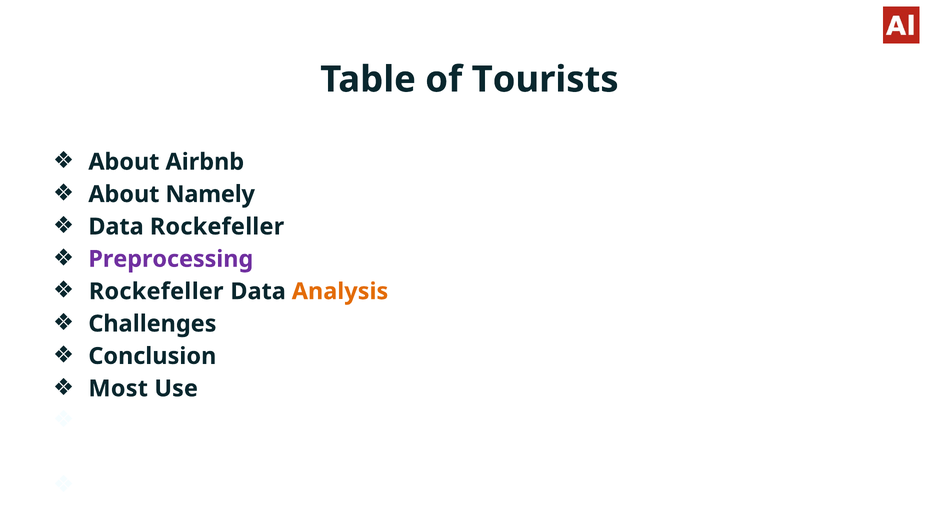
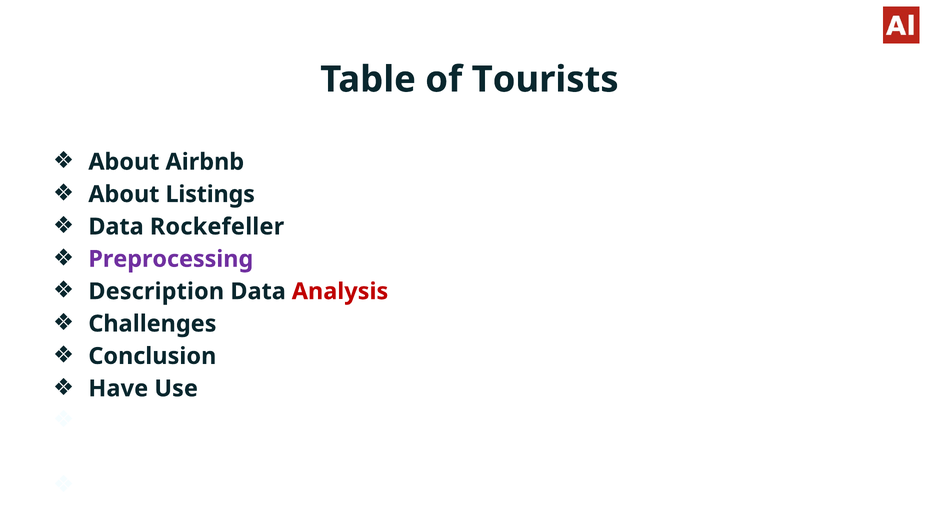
Namely: Namely -> Listings
Rockefeller at (156, 292): Rockefeller -> Description
Analysis colour: orange -> red
Most: Most -> Have
